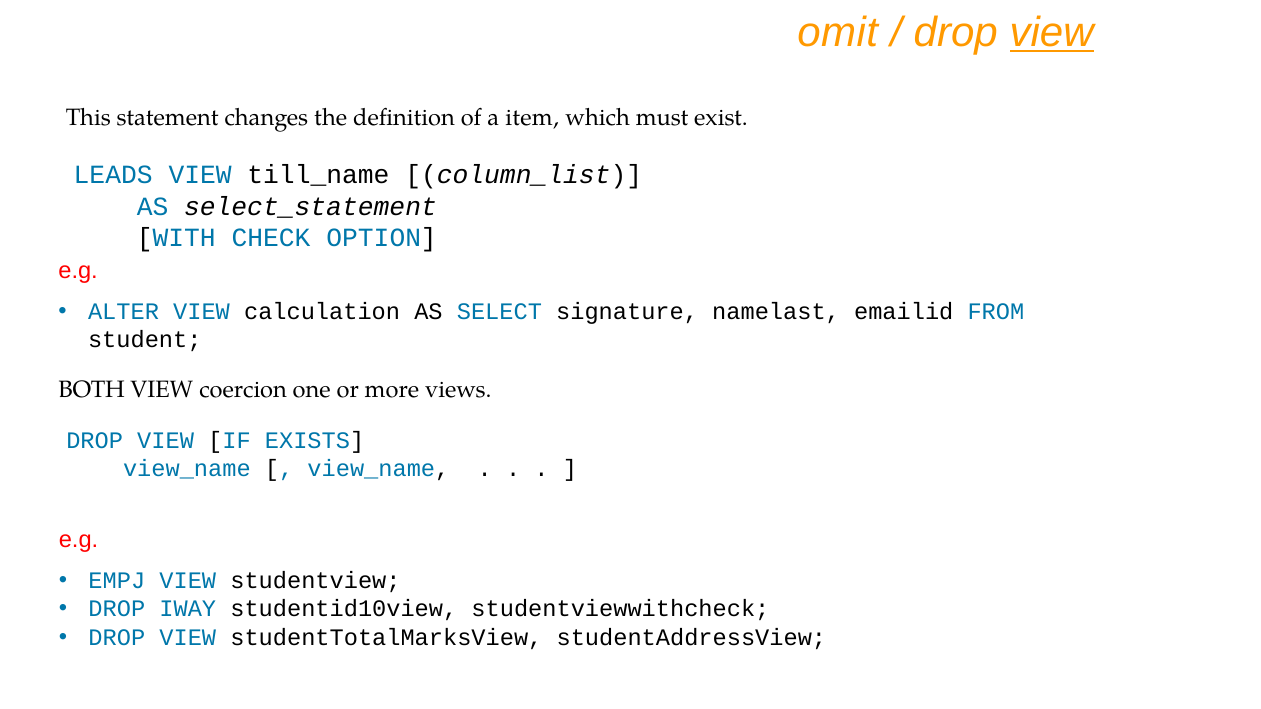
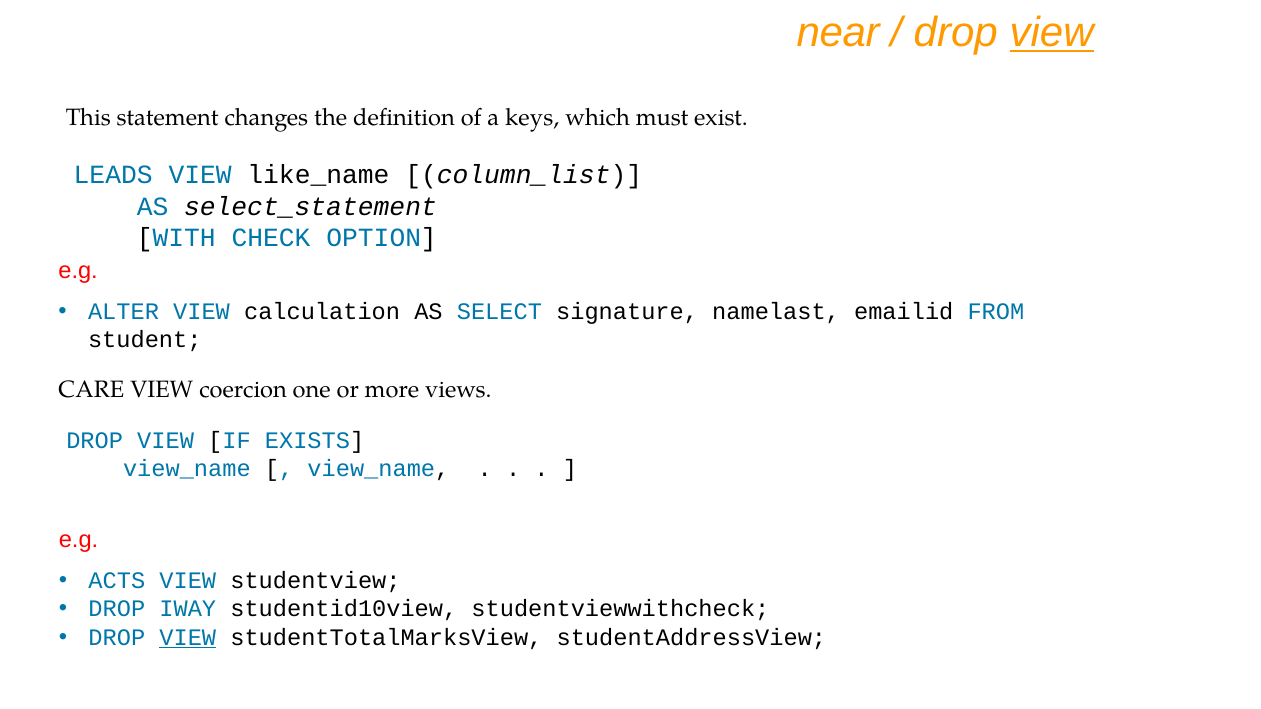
omit: omit -> near
item: item -> keys
till_name: till_name -> like_name
BOTH: BOTH -> CARE
EMPJ: EMPJ -> ACTS
VIEW at (188, 638) underline: none -> present
